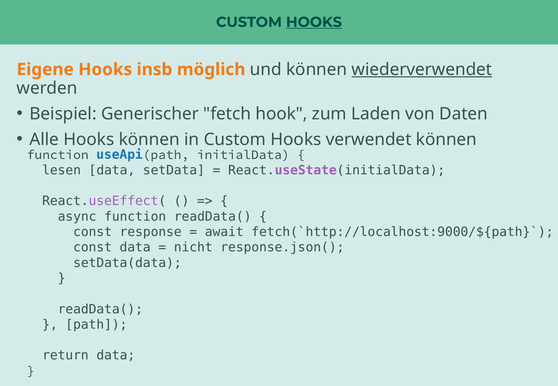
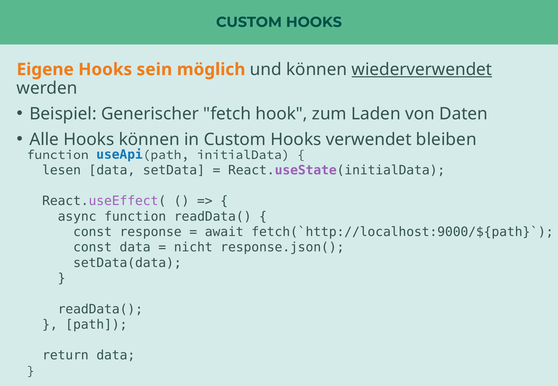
HOOKS at (314, 22) underline: present -> none
insb: insb -> sein
verwendet können: können -> bleiben
